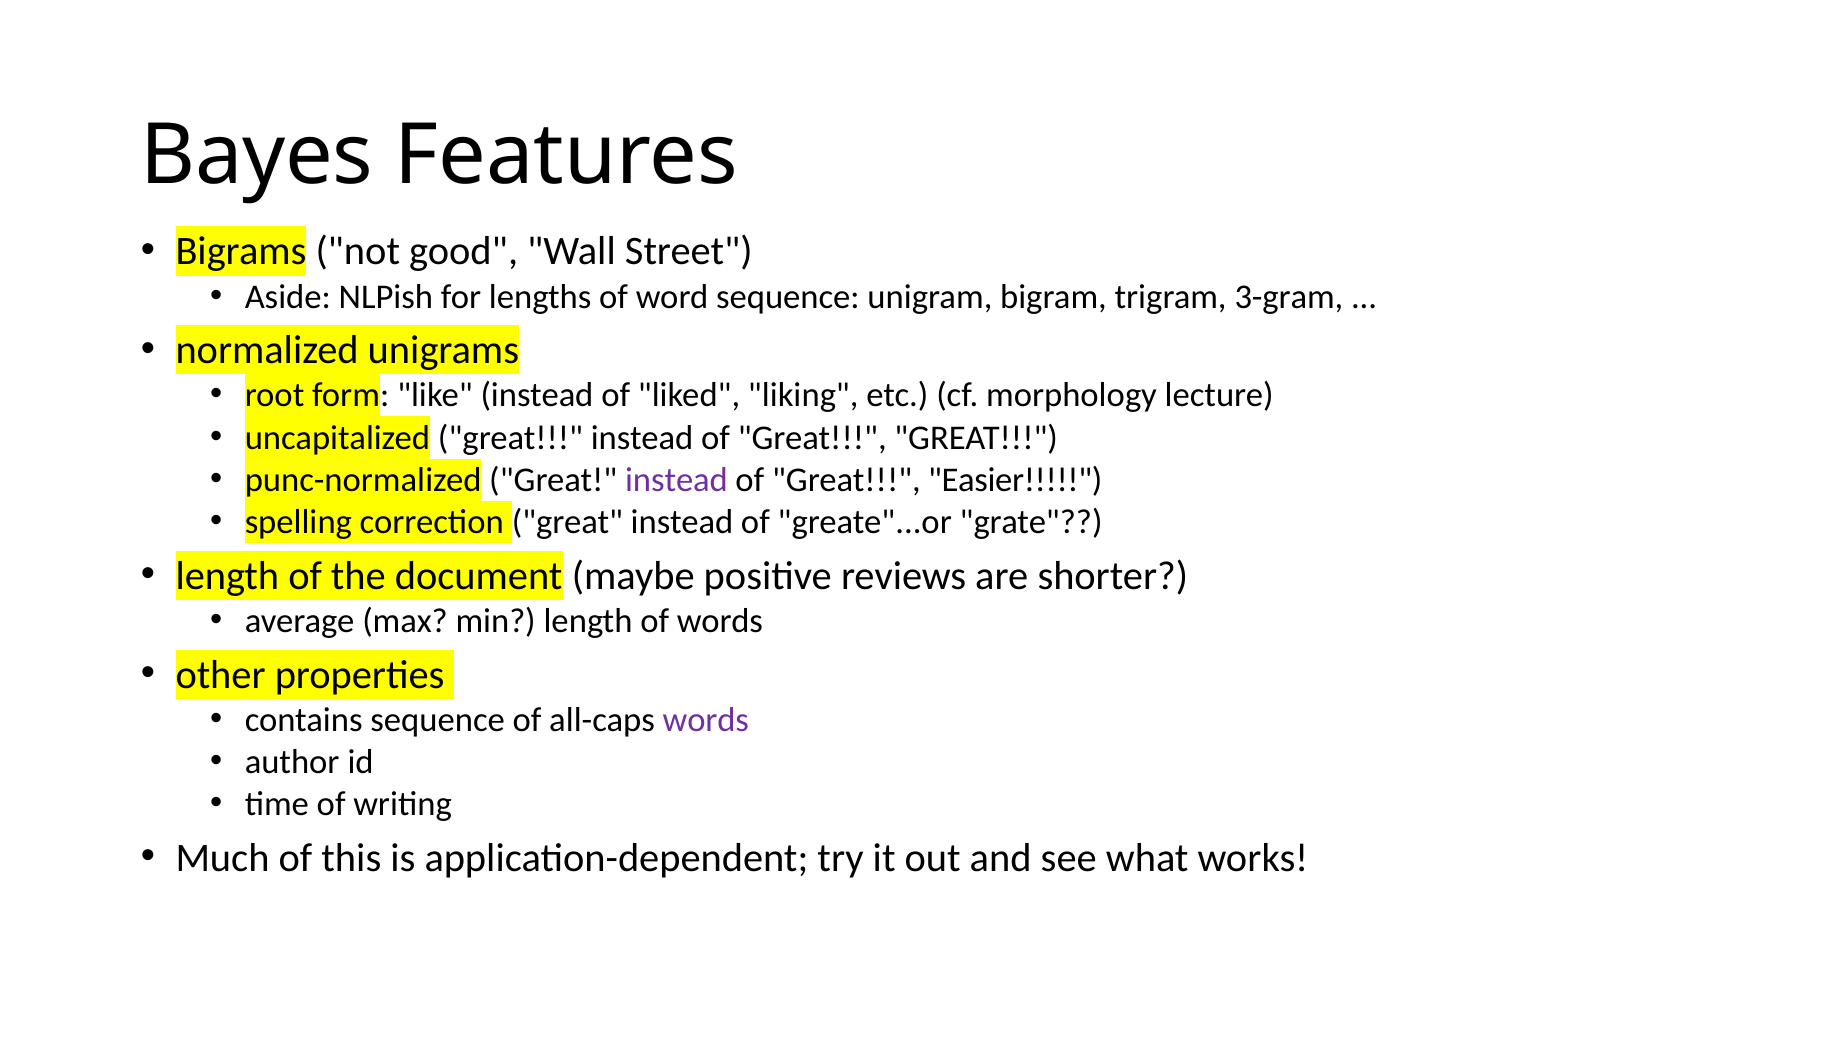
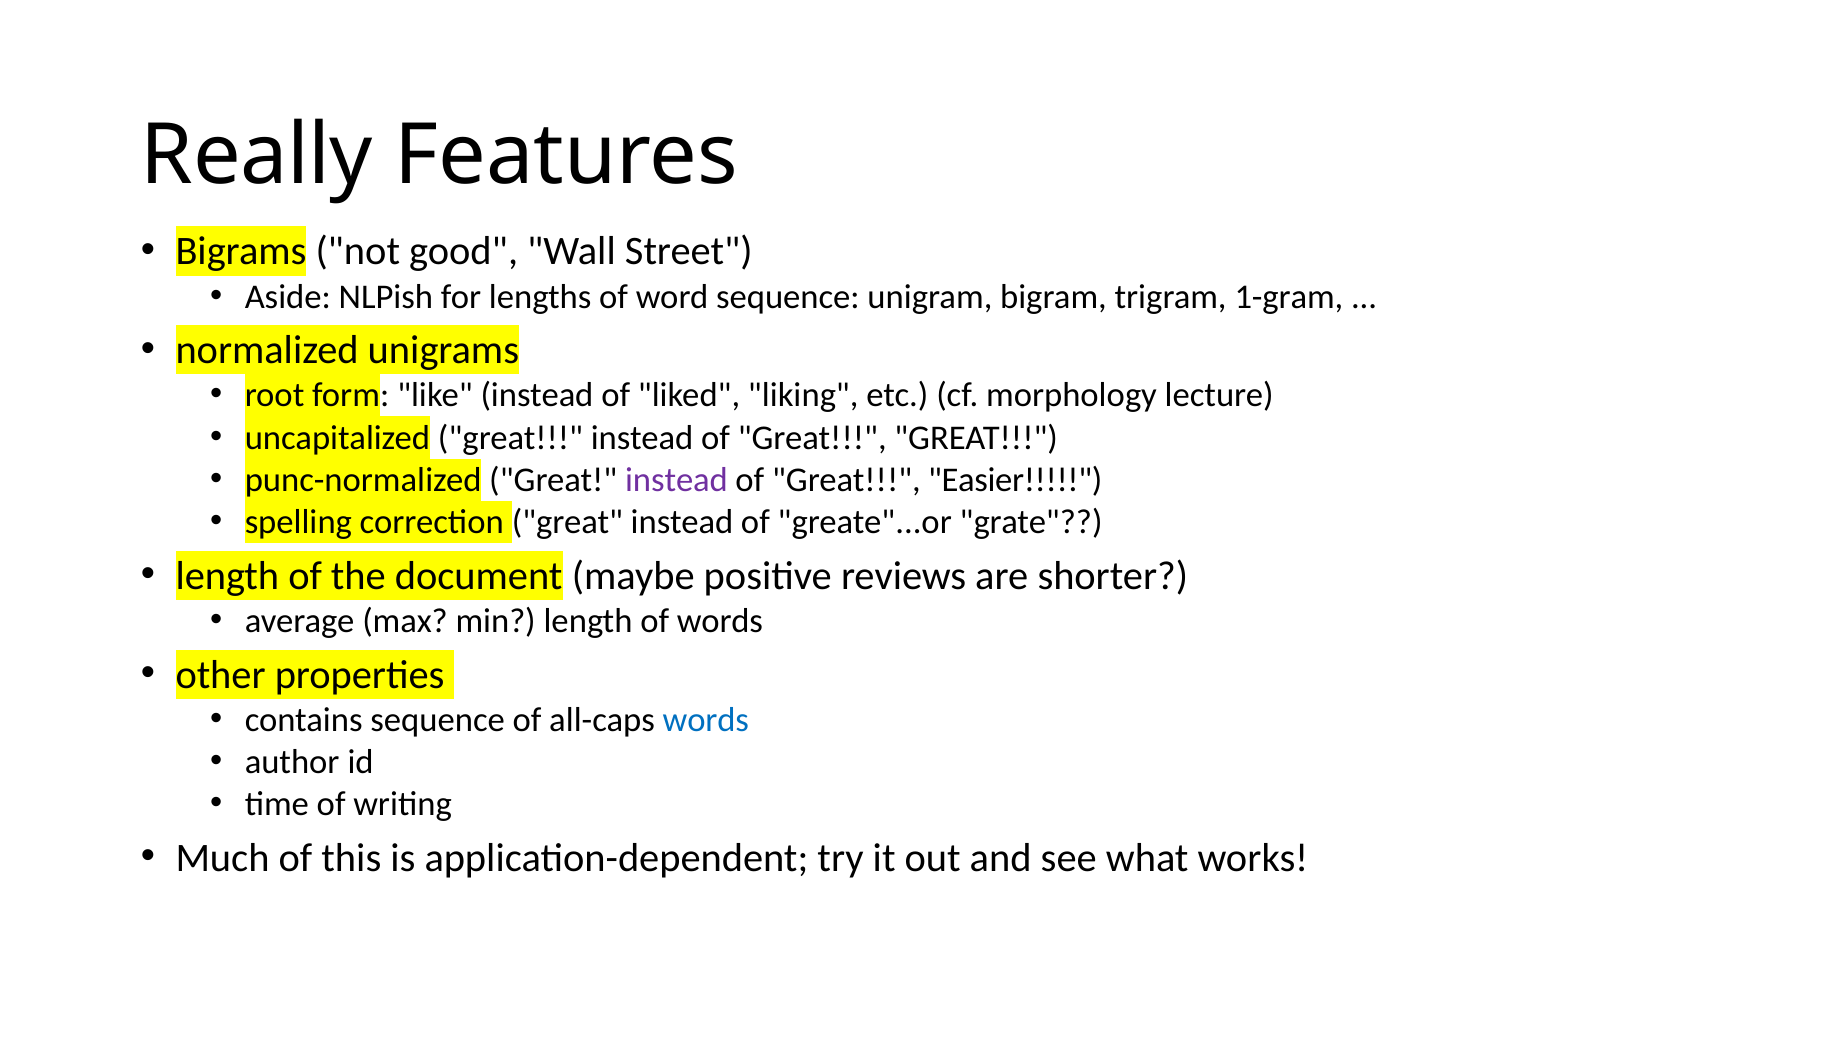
Bayes: Bayes -> Really
3-gram: 3-gram -> 1-gram
words at (706, 720) colour: purple -> blue
